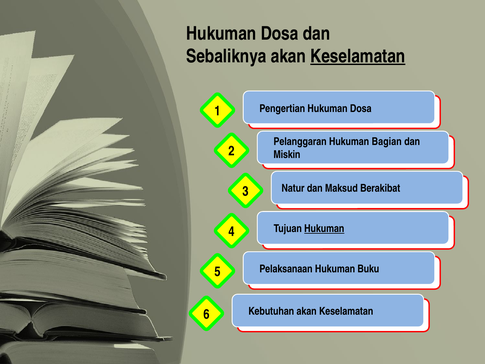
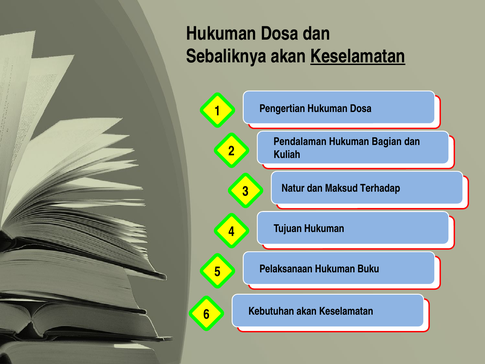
Pelanggaran: Pelanggaran -> Pendalaman
Miskin: Miskin -> Kuliah
Berakibat: Berakibat -> Terhadap
Hukuman at (324, 228) underline: present -> none
